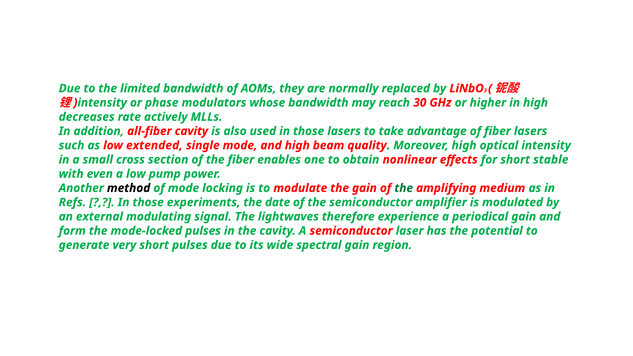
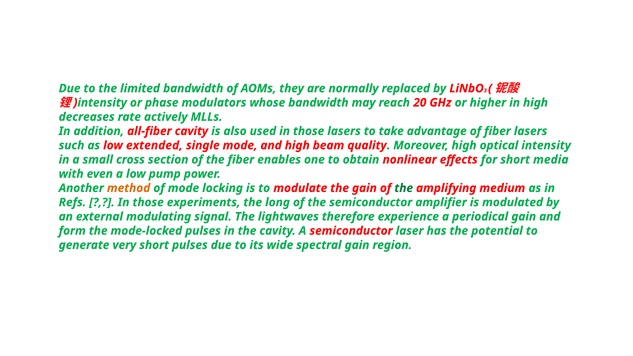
30: 30 -> 20
stable: stable -> media
method colour: black -> orange
date: date -> long
